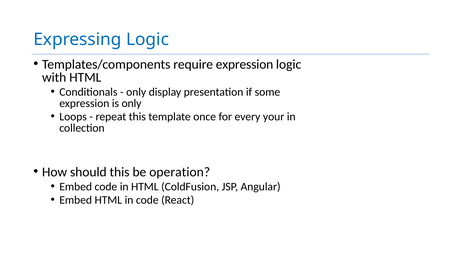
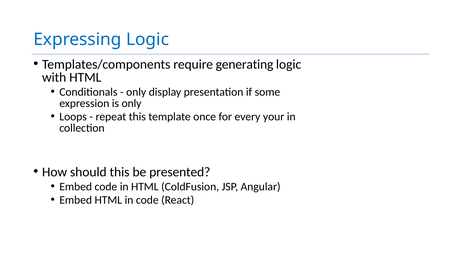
require expression: expression -> generating
operation: operation -> presented
